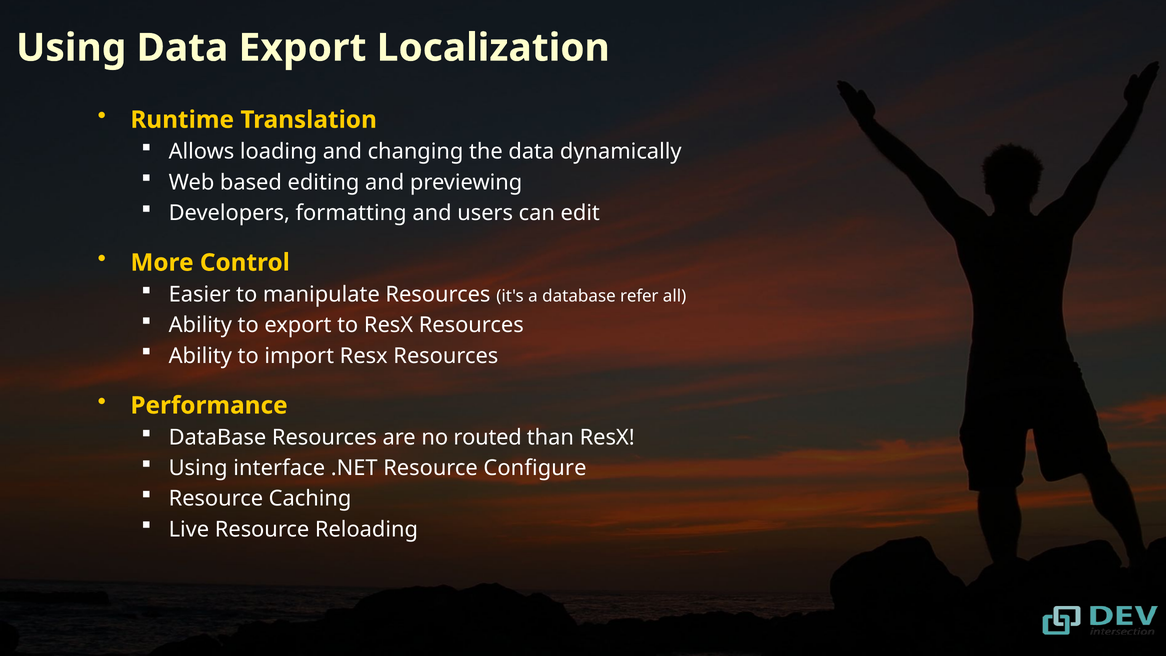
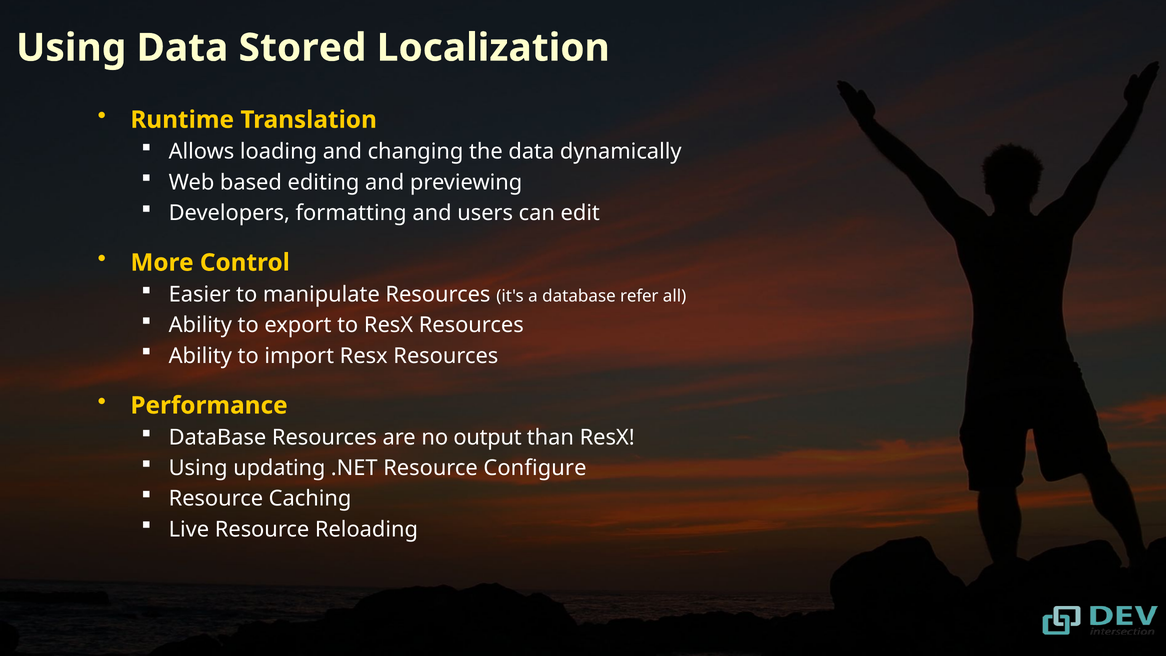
Data Export: Export -> Stored
routed: routed -> output
interface: interface -> updating
